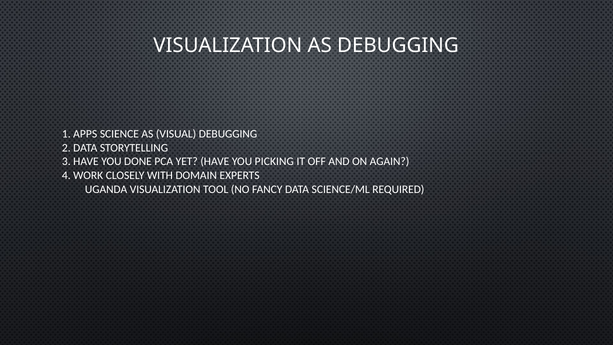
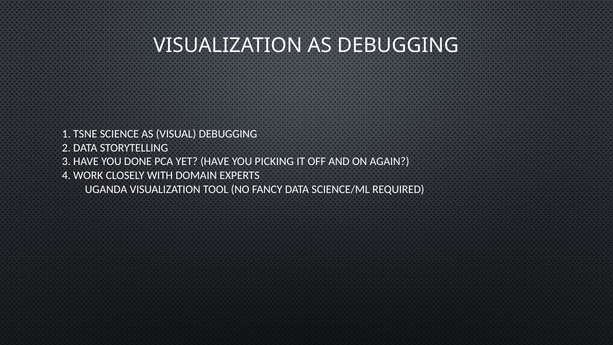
APPS: APPS -> TSNE
